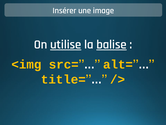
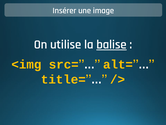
utilise underline: present -> none
